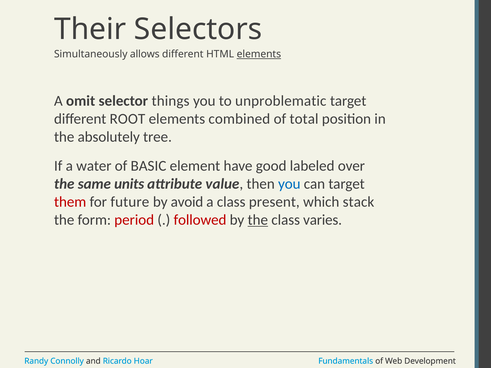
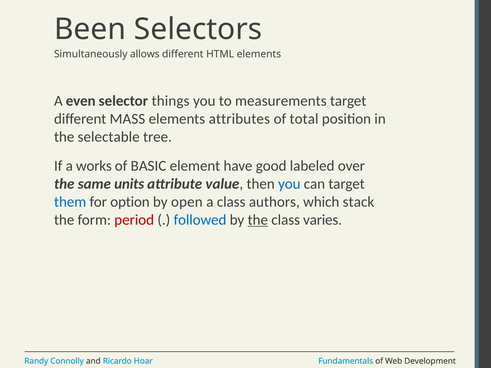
Their: Their -> Been
elements at (259, 54) underline: present -> none
omit: omit -> even
unproblematic: unproblematic -> measurements
ROOT: ROOT -> MASS
combined: combined -> attributes
absolutely: absolutely -> selectable
water: water -> works
them colour: red -> blue
future: future -> option
avoid: avoid -> open
present: present -> authors
followed colour: red -> blue
